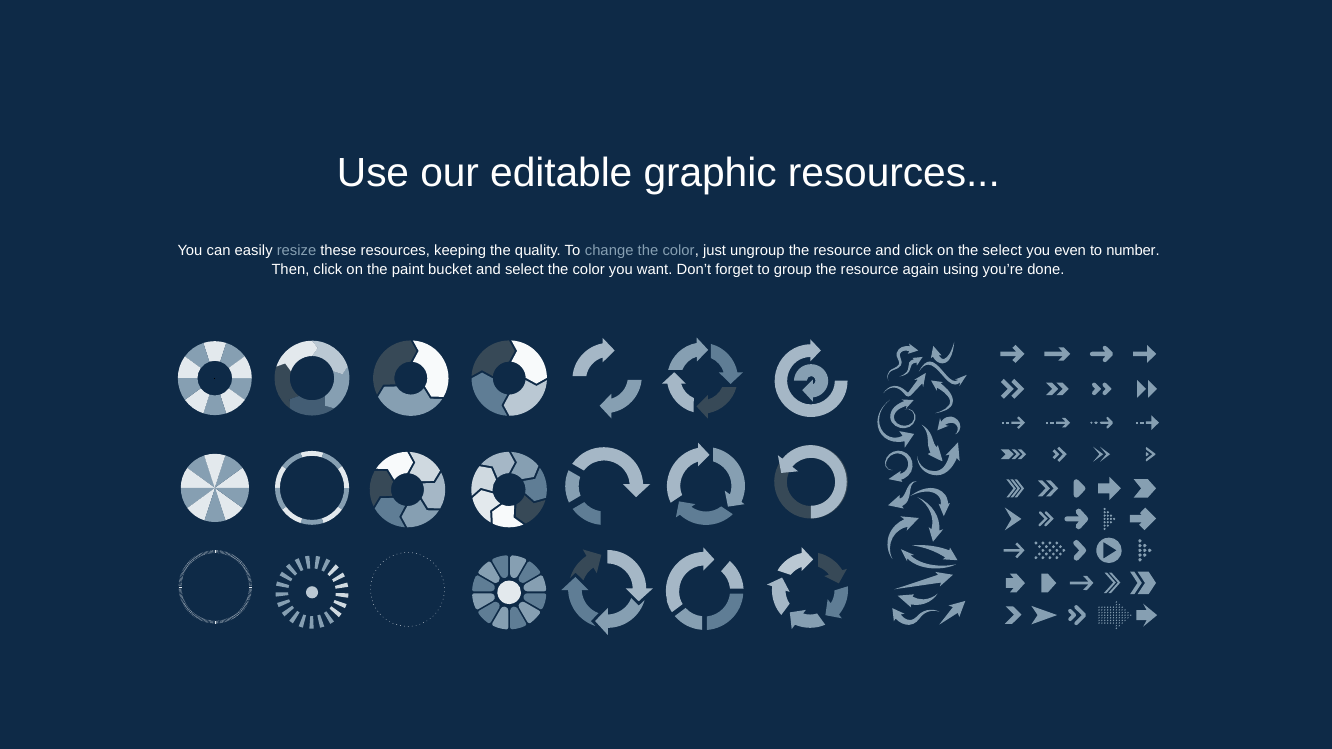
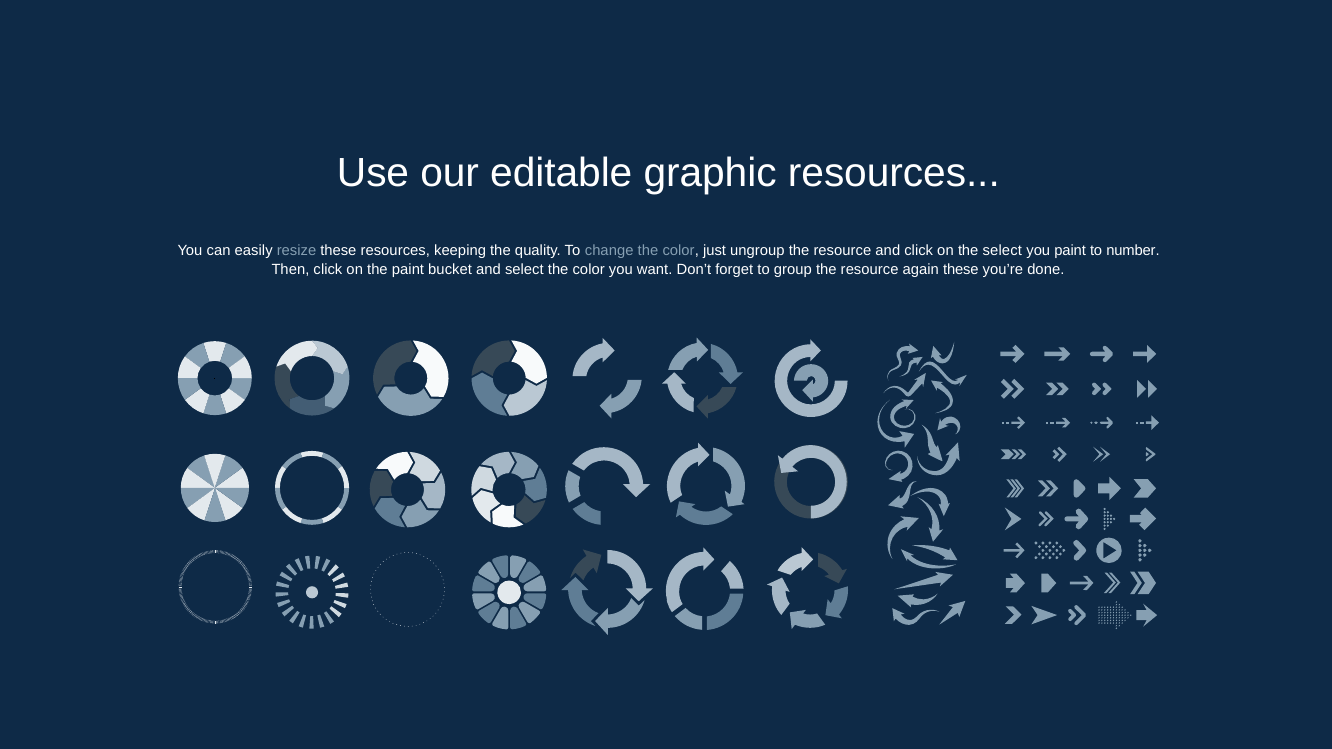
you even: even -> paint
again using: using -> these
